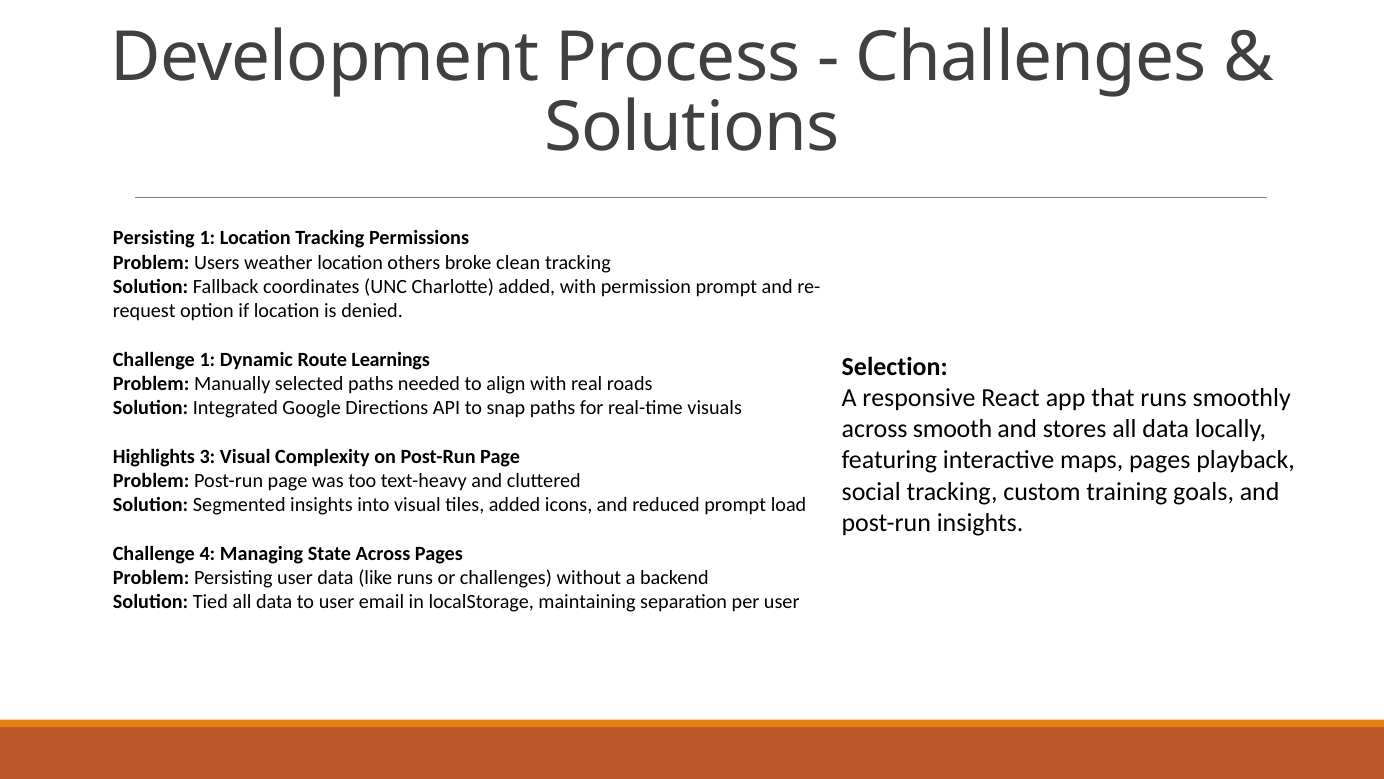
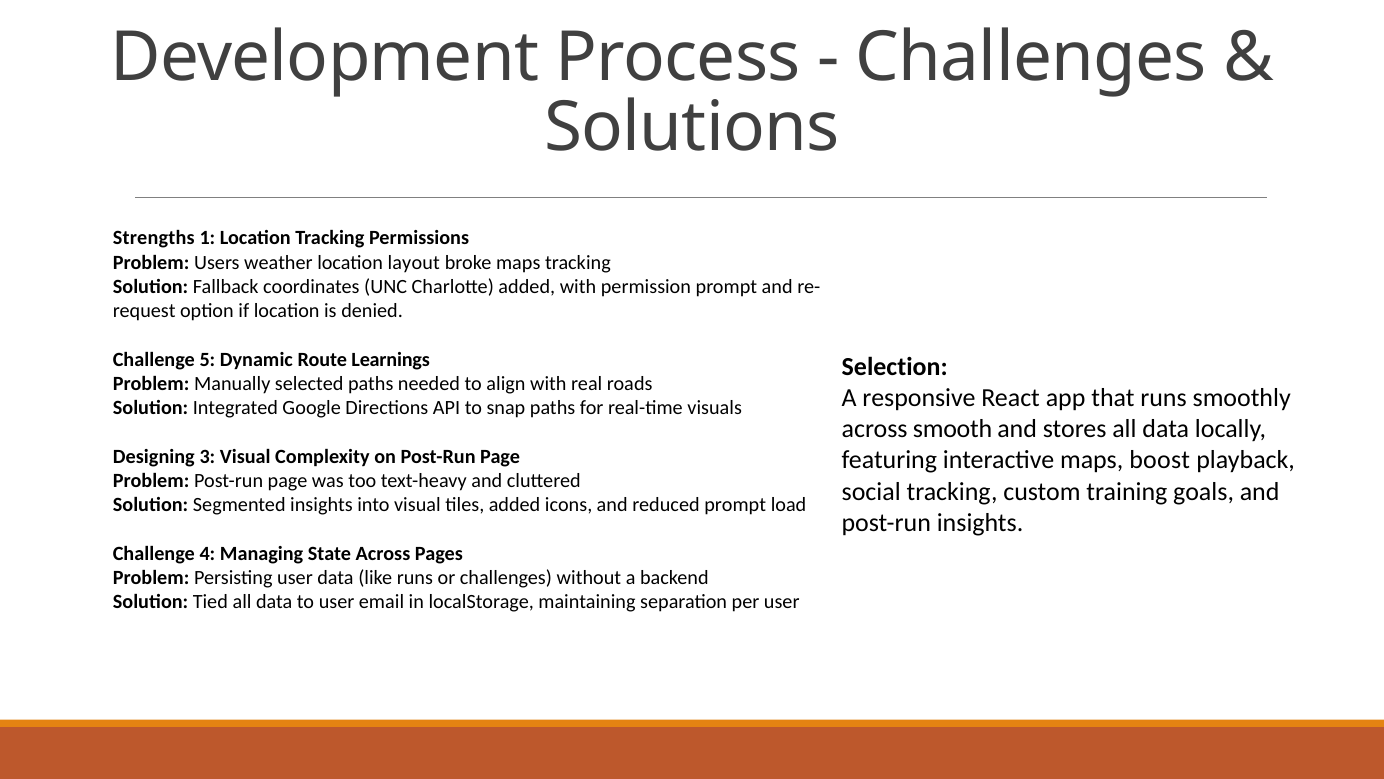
Persisting at (154, 238): Persisting -> Strengths
others: others -> layout
broke clean: clean -> maps
Challenge 1: 1 -> 5
Highlights: Highlights -> Designing
maps pages: pages -> boost
